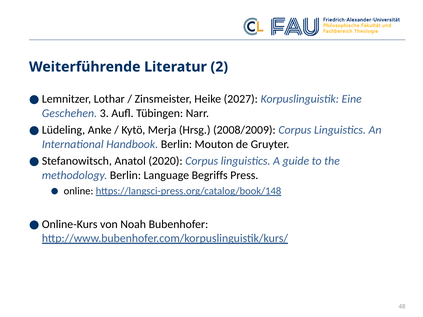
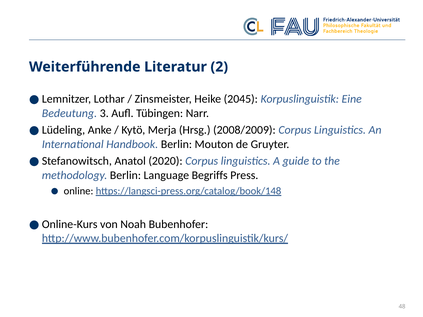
2027: 2027 -> 2045
Geschehen: Geschehen -> Bedeutung
